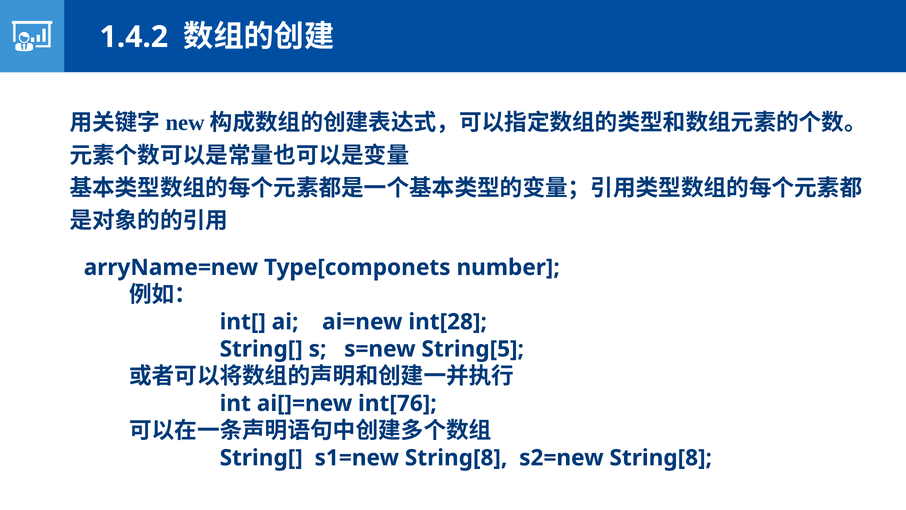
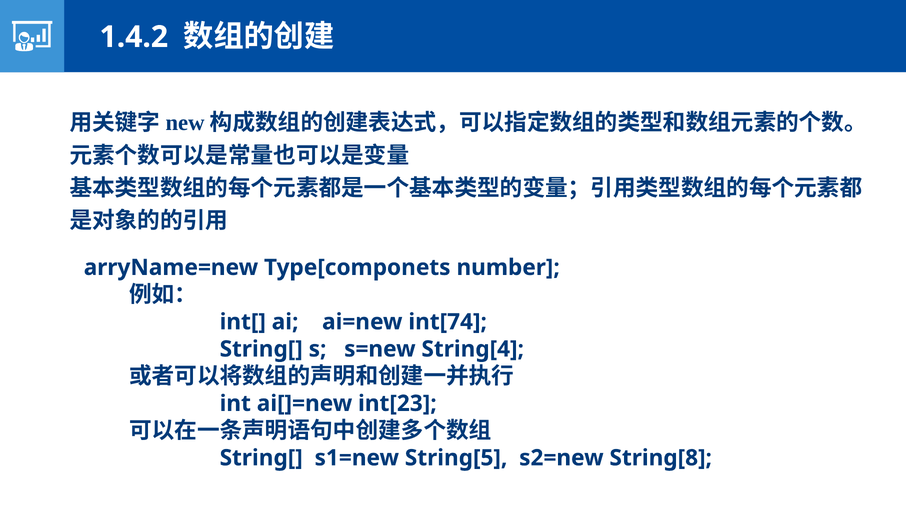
int[28: int[28 -> int[74
String[5: String[5 -> String[4
int[76: int[76 -> int[23
s1=new String[8: String[8 -> String[5
